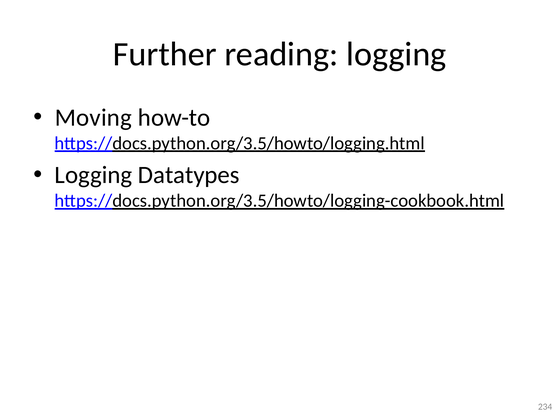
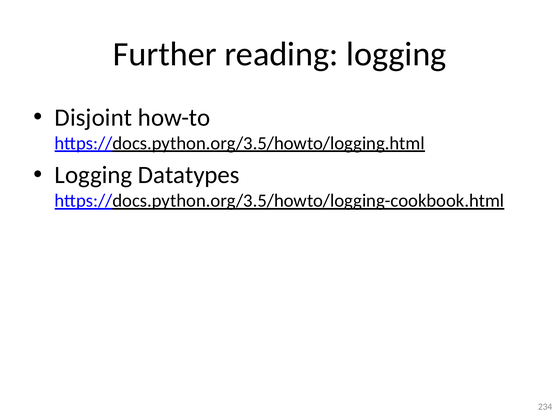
Moving: Moving -> Disjoint
